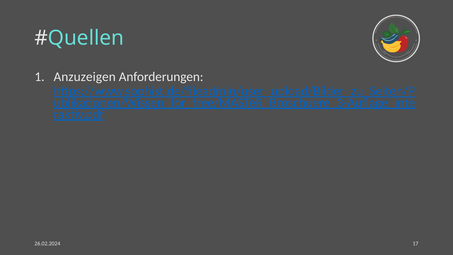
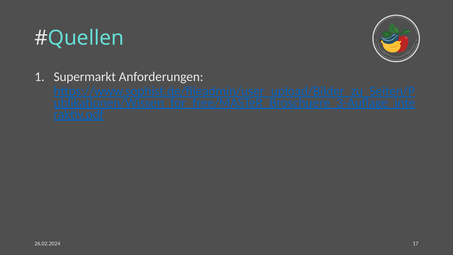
Anzuzeigen: Anzuzeigen -> Supermarkt
